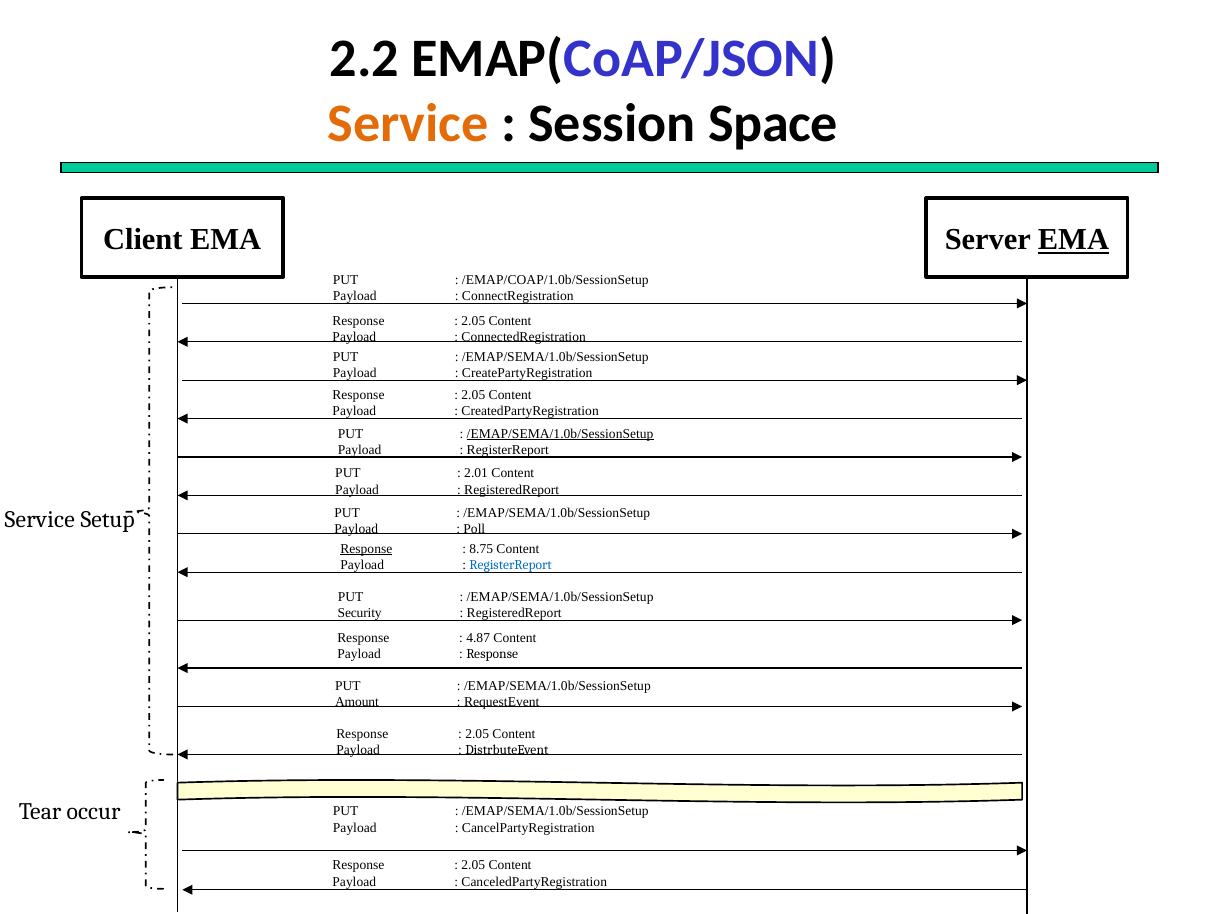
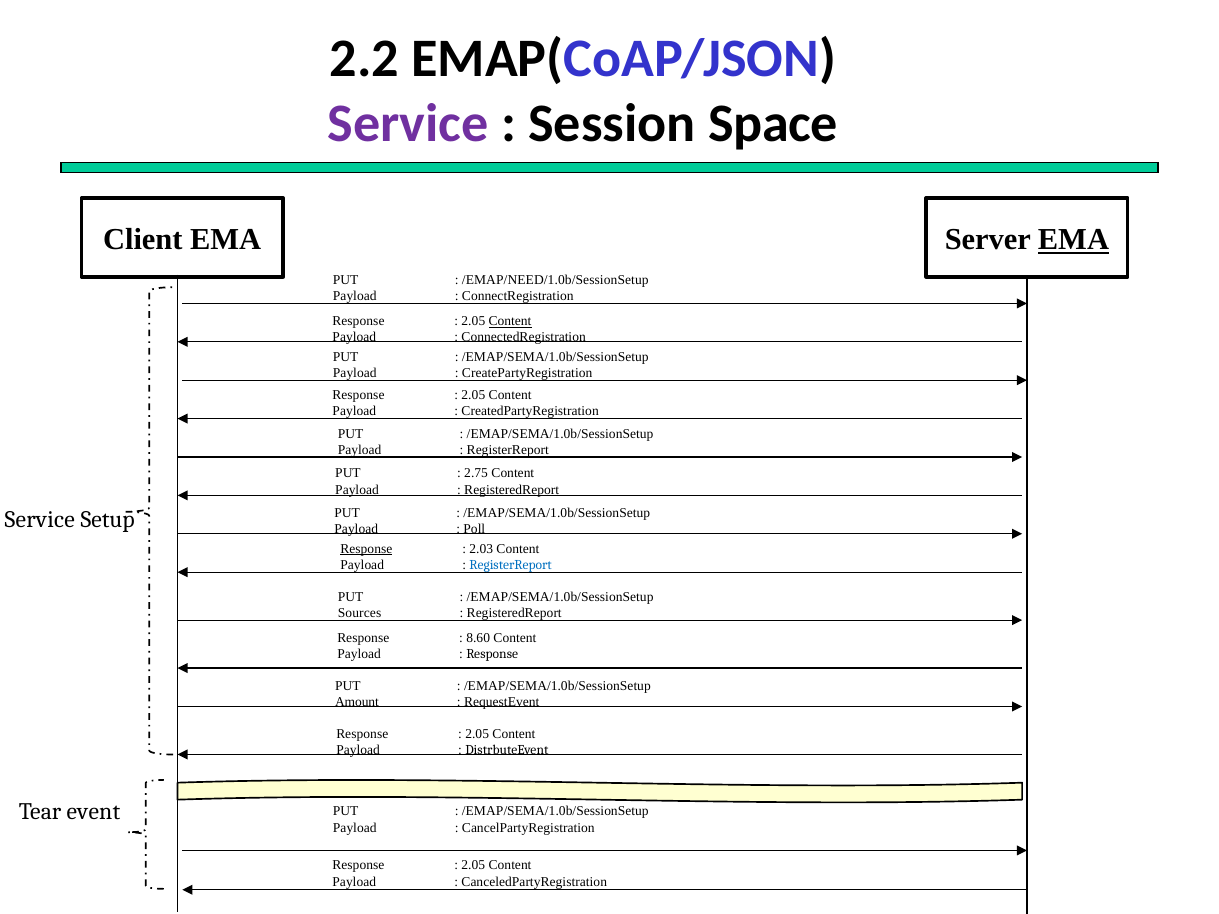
Service at (408, 123) colour: orange -> purple
/EMAP/COAP/1.0b/SessionSetup: /EMAP/COAP/1.0b/SessionSetup -> /EMAP/NEED/1.0b/SessionSetup
Content at (510, 321) underline: none -> present
/EMAP/SEMA/1.0b/SessionSetup at (560, 434) underline: present -> none
2.01: 2.01 -> 2.75
8.75: 8.75 -> 2.03
Security: Security -> Sources
4.87: 4.87 -> 8.60
occur: occur -> event
